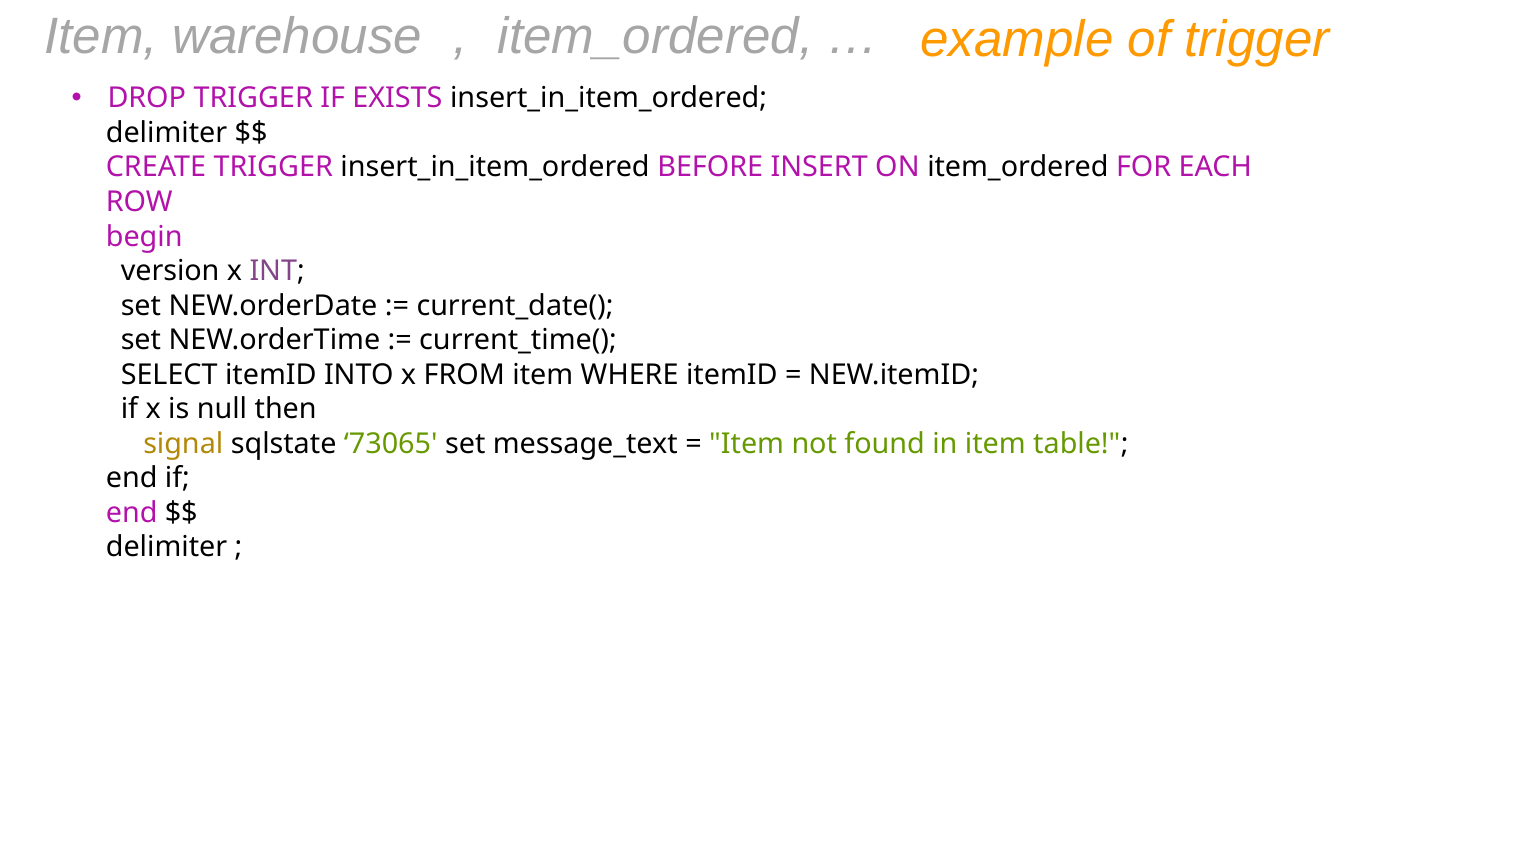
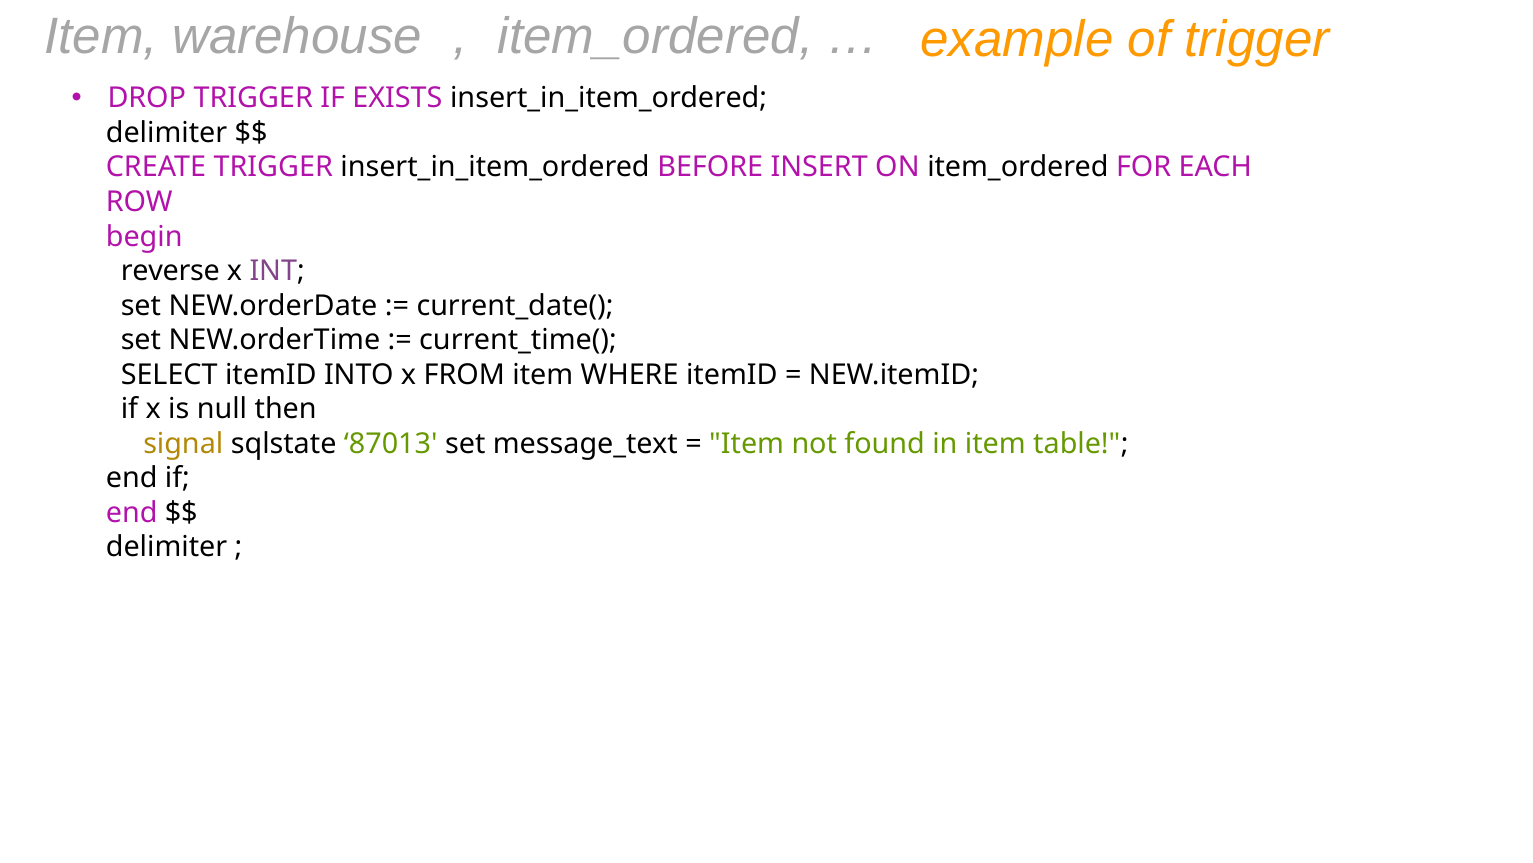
version: version -> reverse
73065: 73065 -> 87013
